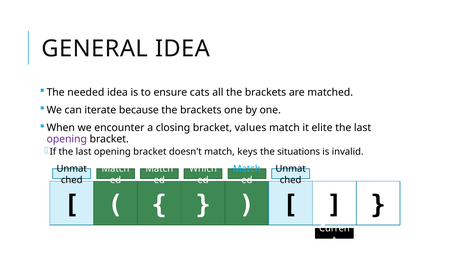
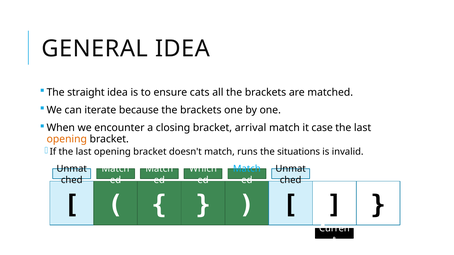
needed: needed -> straight
values: values -> arrival
elite: elite -> case
opening at (67, 139) colour: purple -> orange
keys: keys -> runs
